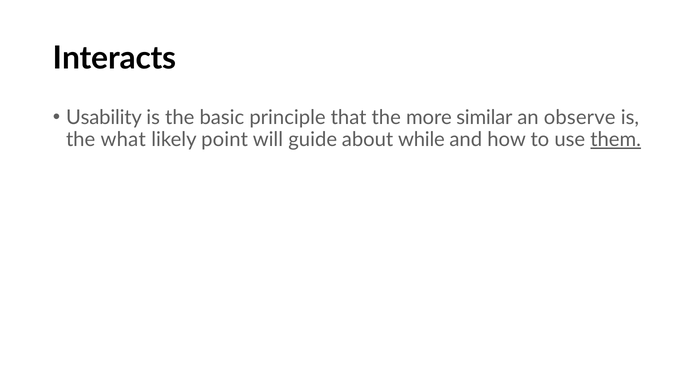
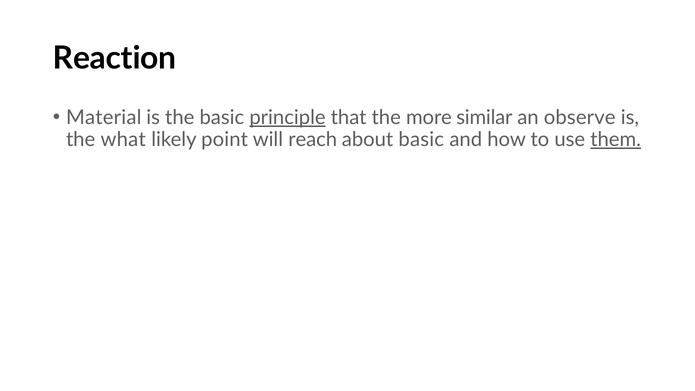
Interacts: Interacts -> Reaction
Usability: Usability -> Material
principle underline: none -> present
guide: guide -> reach
about while: while -> basic
